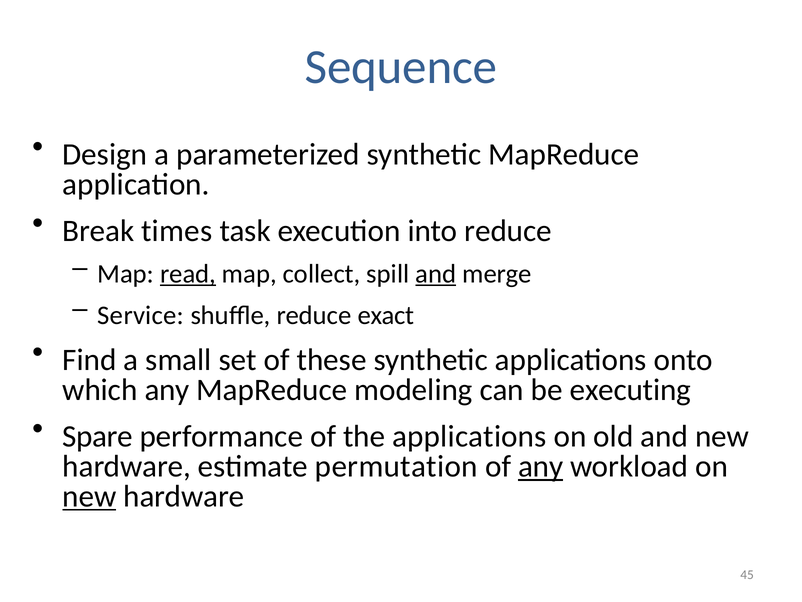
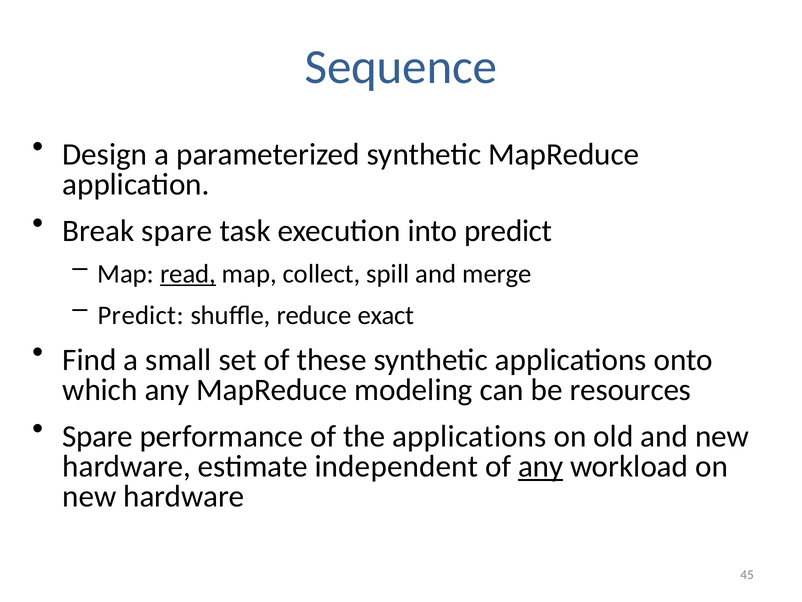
Break times: times -> spare
into reduce: reduce -> predict
and at (436, 274) underline: present -> none
Service at (141, 315): Service -> Predict
executing: executing -> resources
permutation: permutation -> independent
new at (89, 496) underline: present -> none
